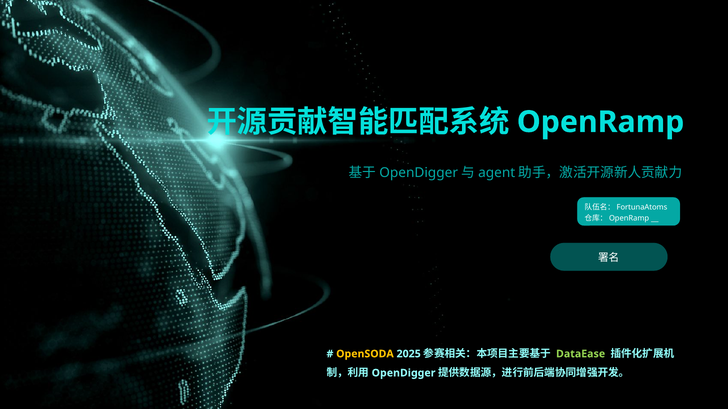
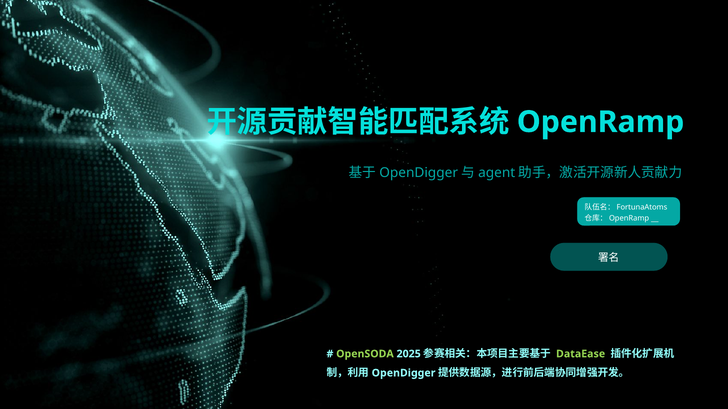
OpenSODA colour: yellow -> light green
